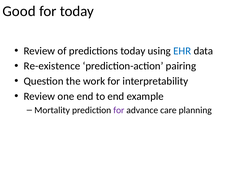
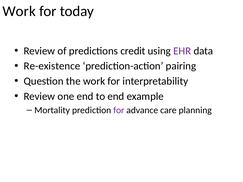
Good at (19, 11): Good -> Work
predictions today: today -> credit
EHR colour: blue -> purple
